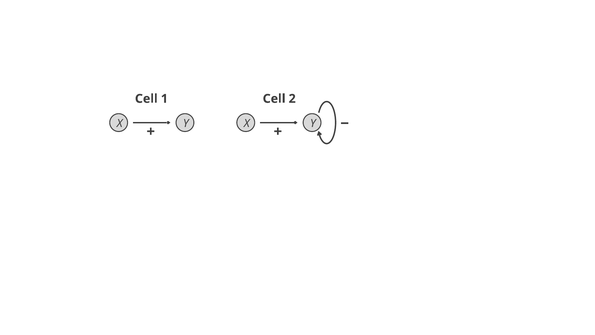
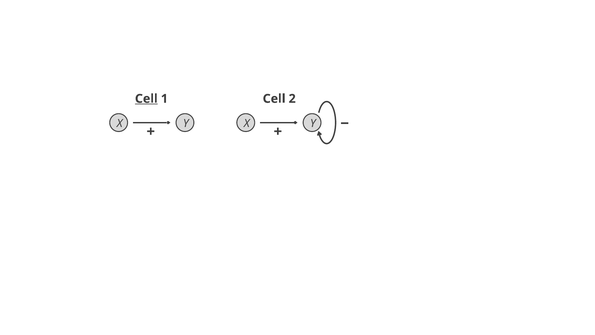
Cell at (146, 99) underline: none -> present
